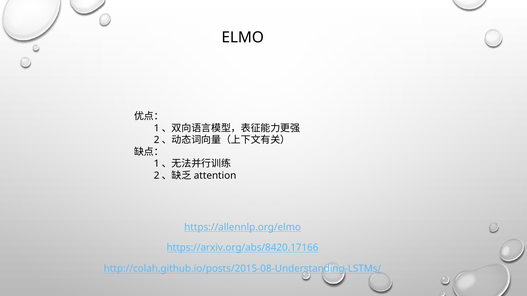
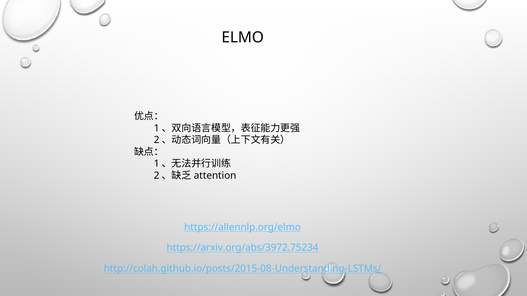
https://arxiv.org/abs/8420.17166: https://arxiv.org/abs/8420.17166 -> https://arxiv.org/abs/3972.75234
